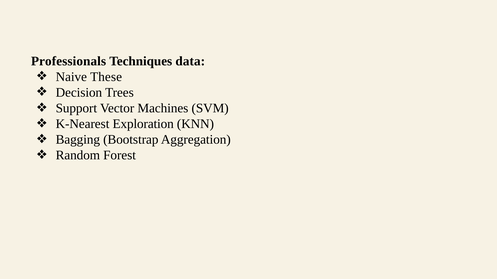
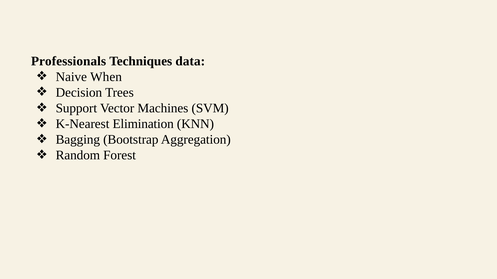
These: These -> When
Exploration: Exploration -> Elimination
